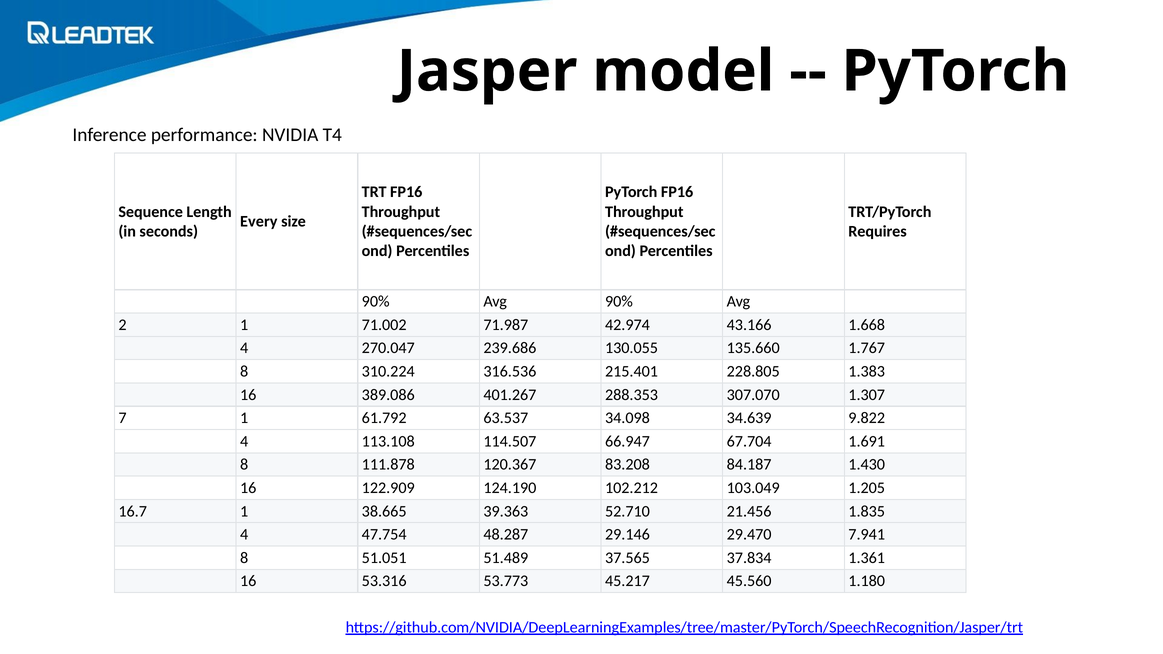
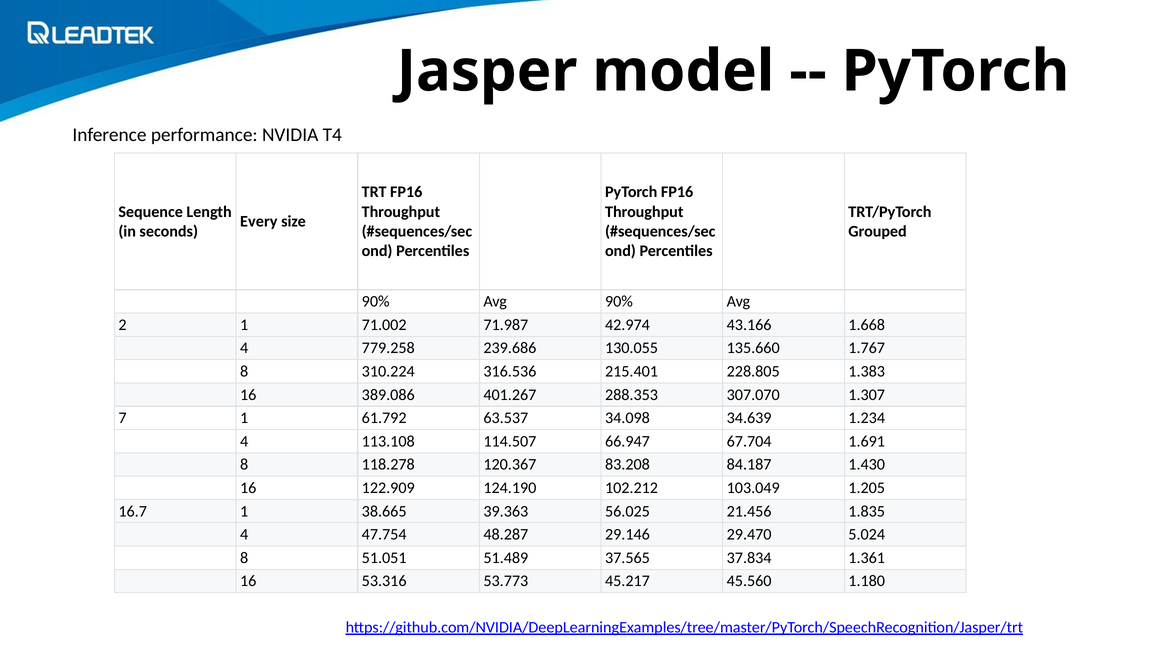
Requires: Requires -> Grouped
270.047: 270.047 -> 779.258
9.822: 9.822 -> 1.234
111.878: 111.878 -> 118.278
52.710: 52.710 -> 56.025
7.941: 7.941 -> 5.024
